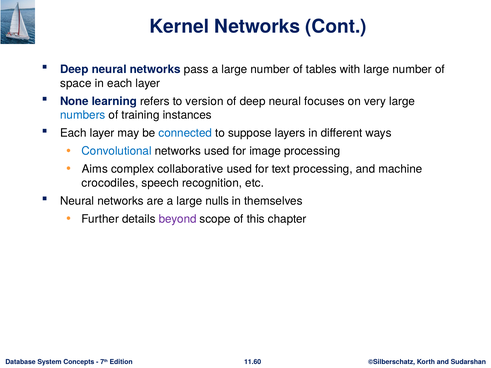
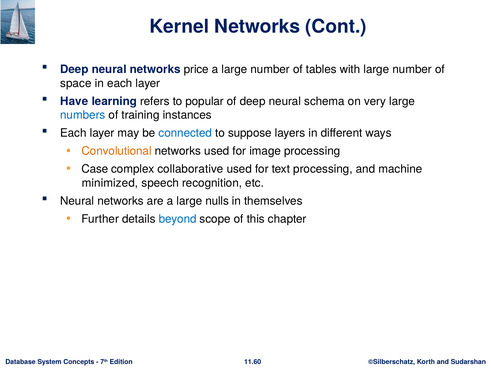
pass: pass -> price
None: None -> Have
version: version -> popular
focuses: focuses -> schema
Convolutional colour: blue -> orange
Aims: Aims -> Case
crocodiles: crocodiles -> minimized
beyond colour: purple -> blue
